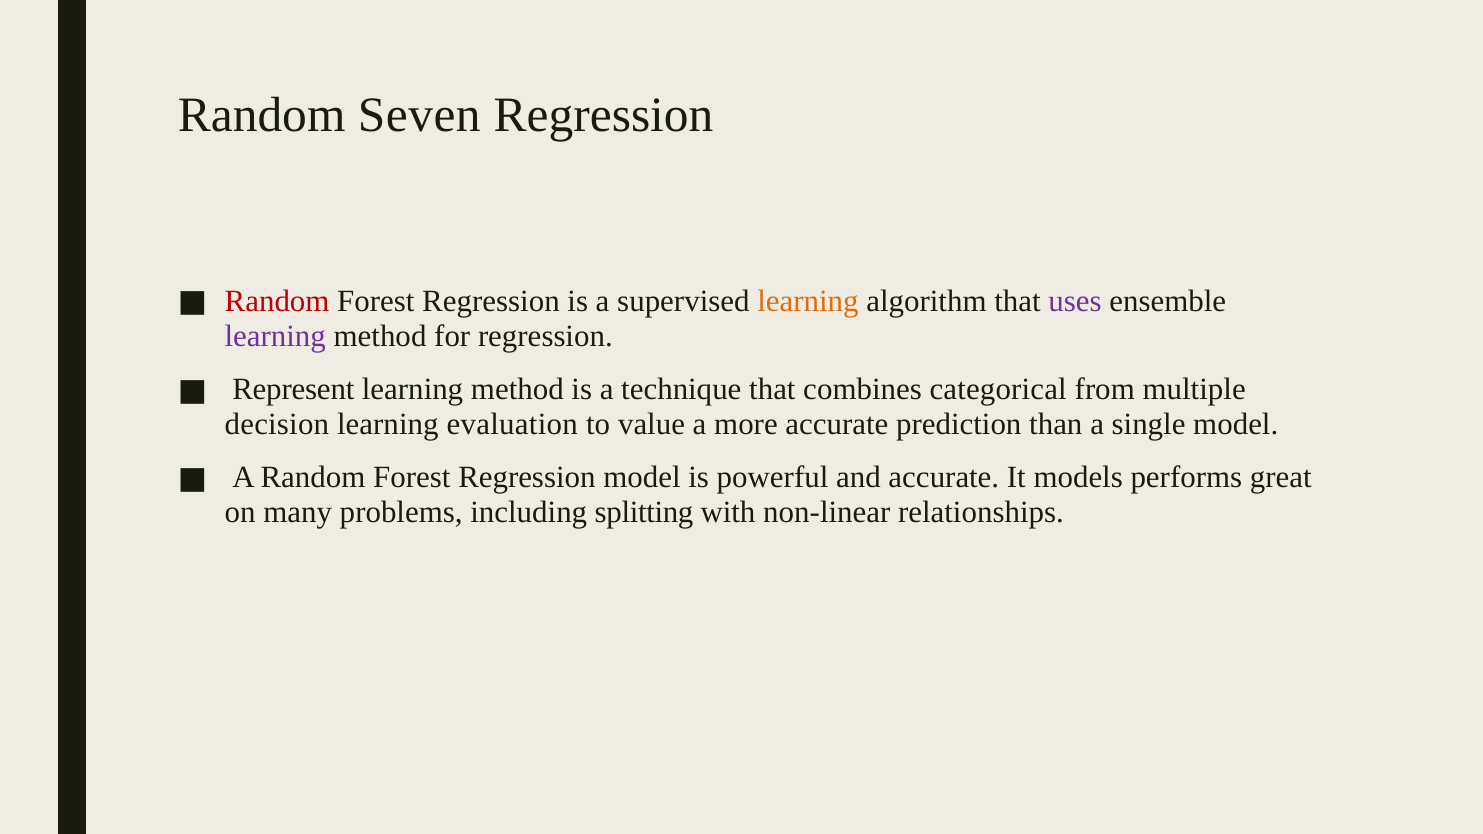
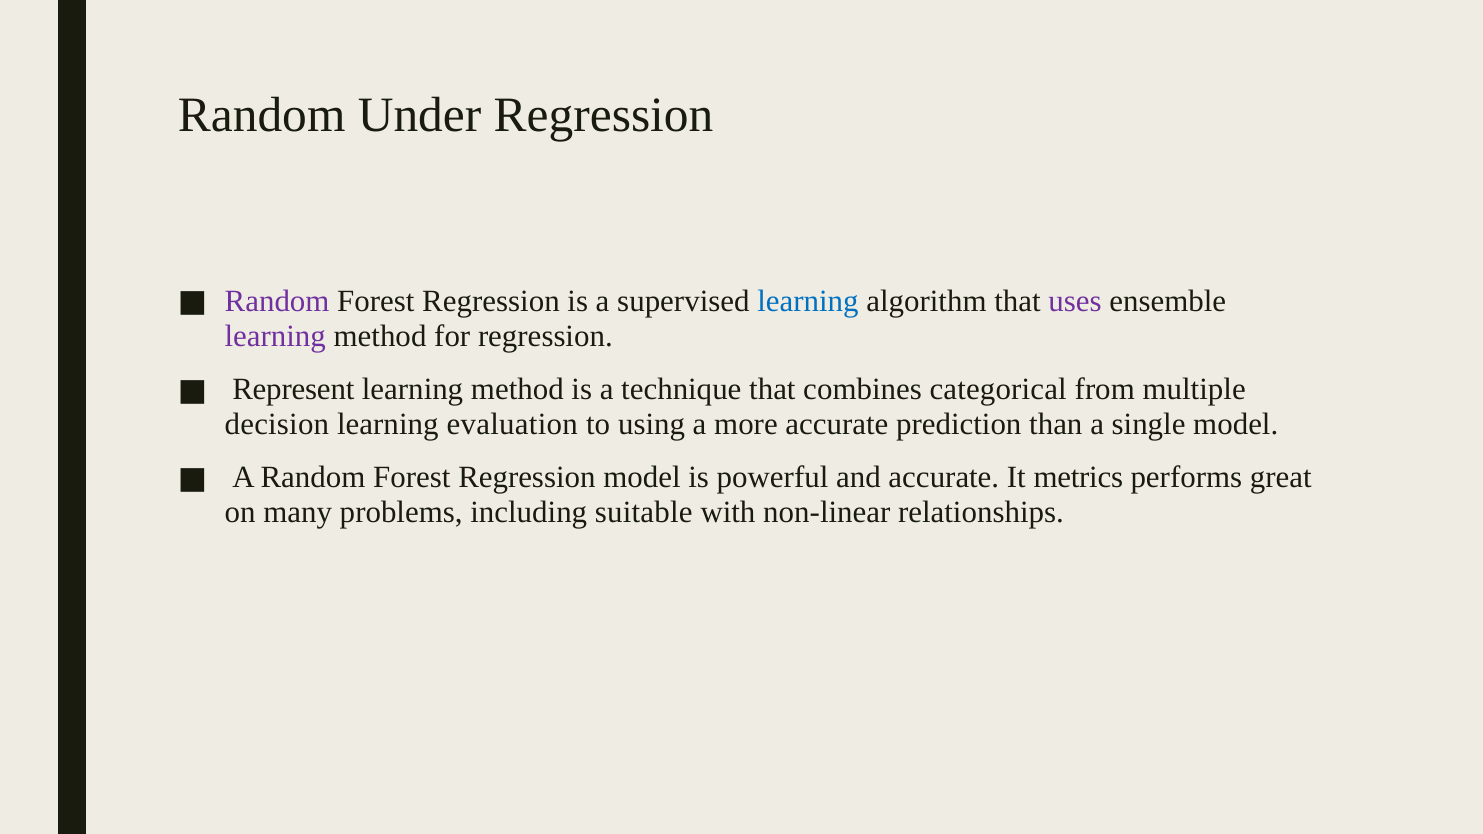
Seven: Seven -> Under
Random at (277, 301) colour: red -> purple
learning at (808, 301) colour: orange -> blue
value: value -> using
models: models -> metrics
splitting: splitting -> suitable
